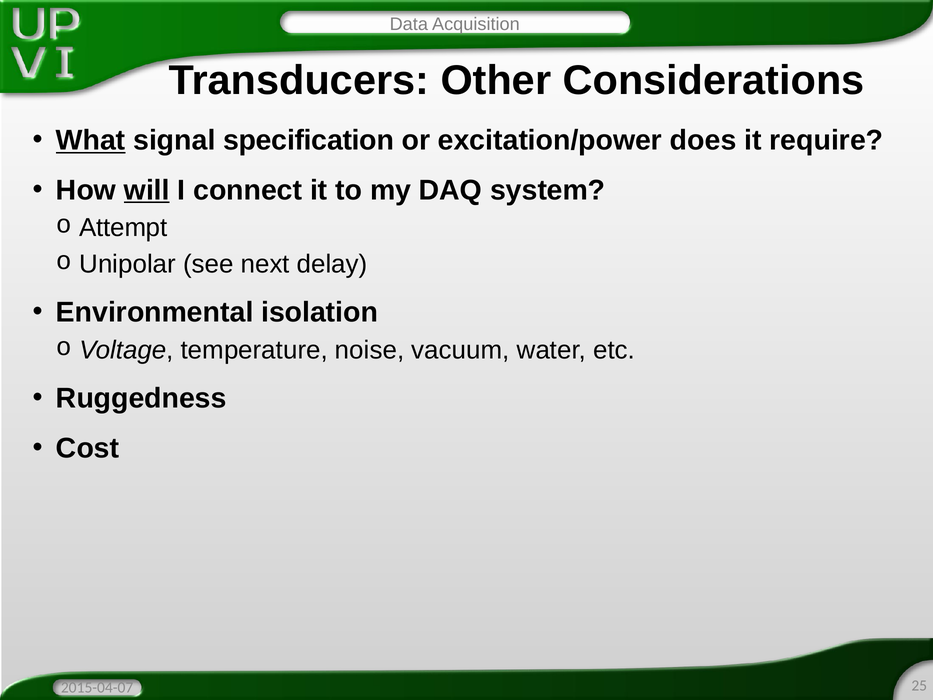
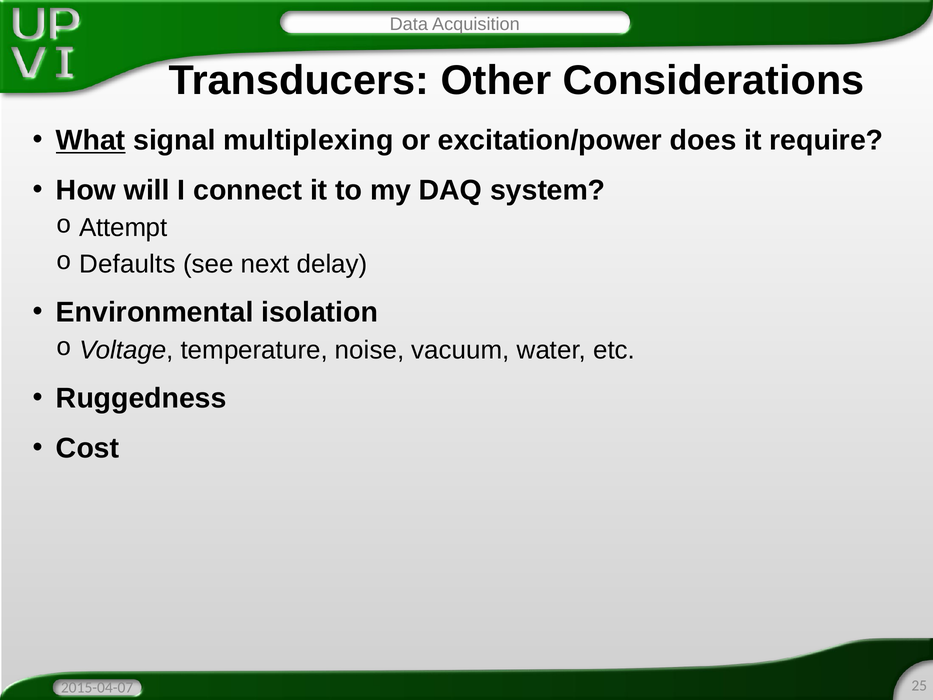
specification: specification -> multiplexing
will underline: present -> none
Unipolar: Unipolar -> Defaults
